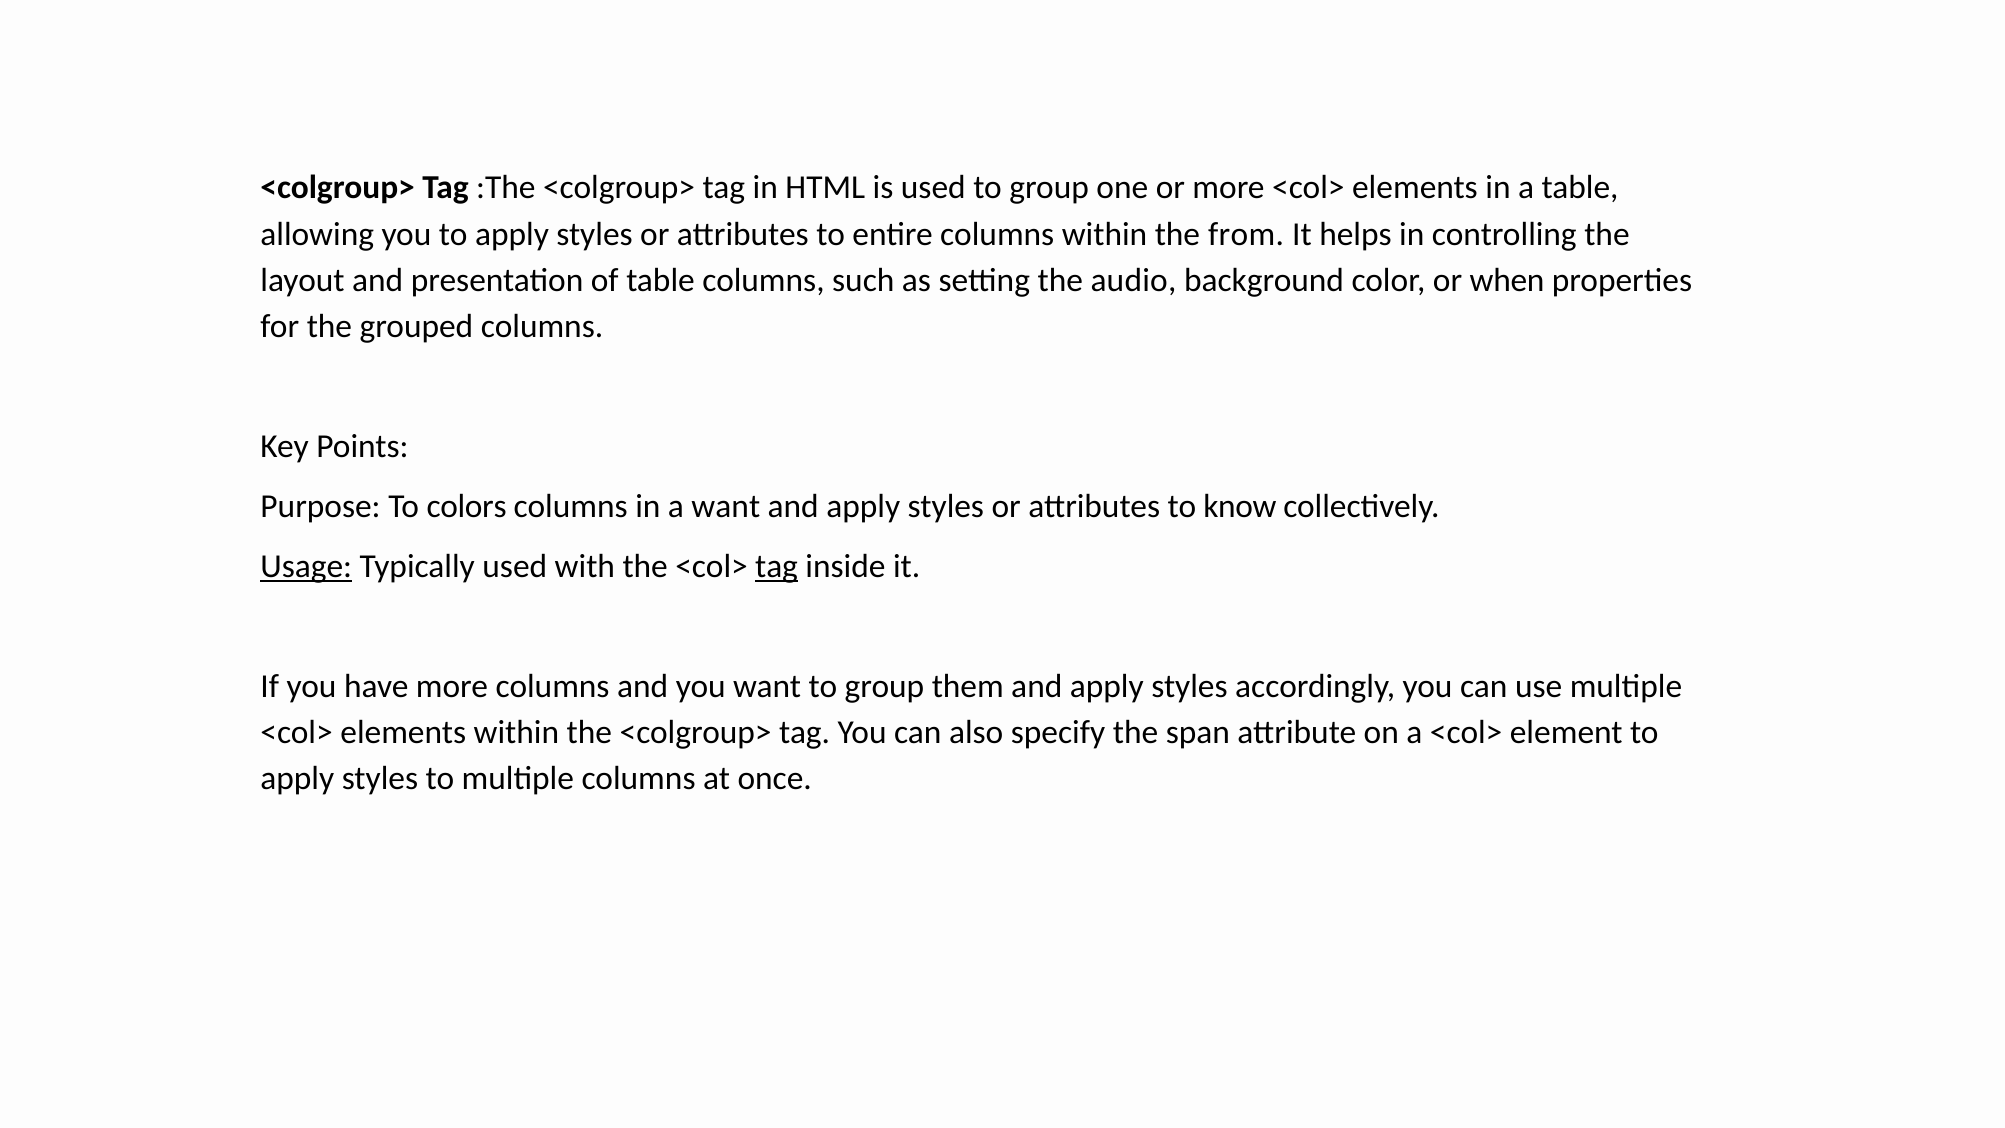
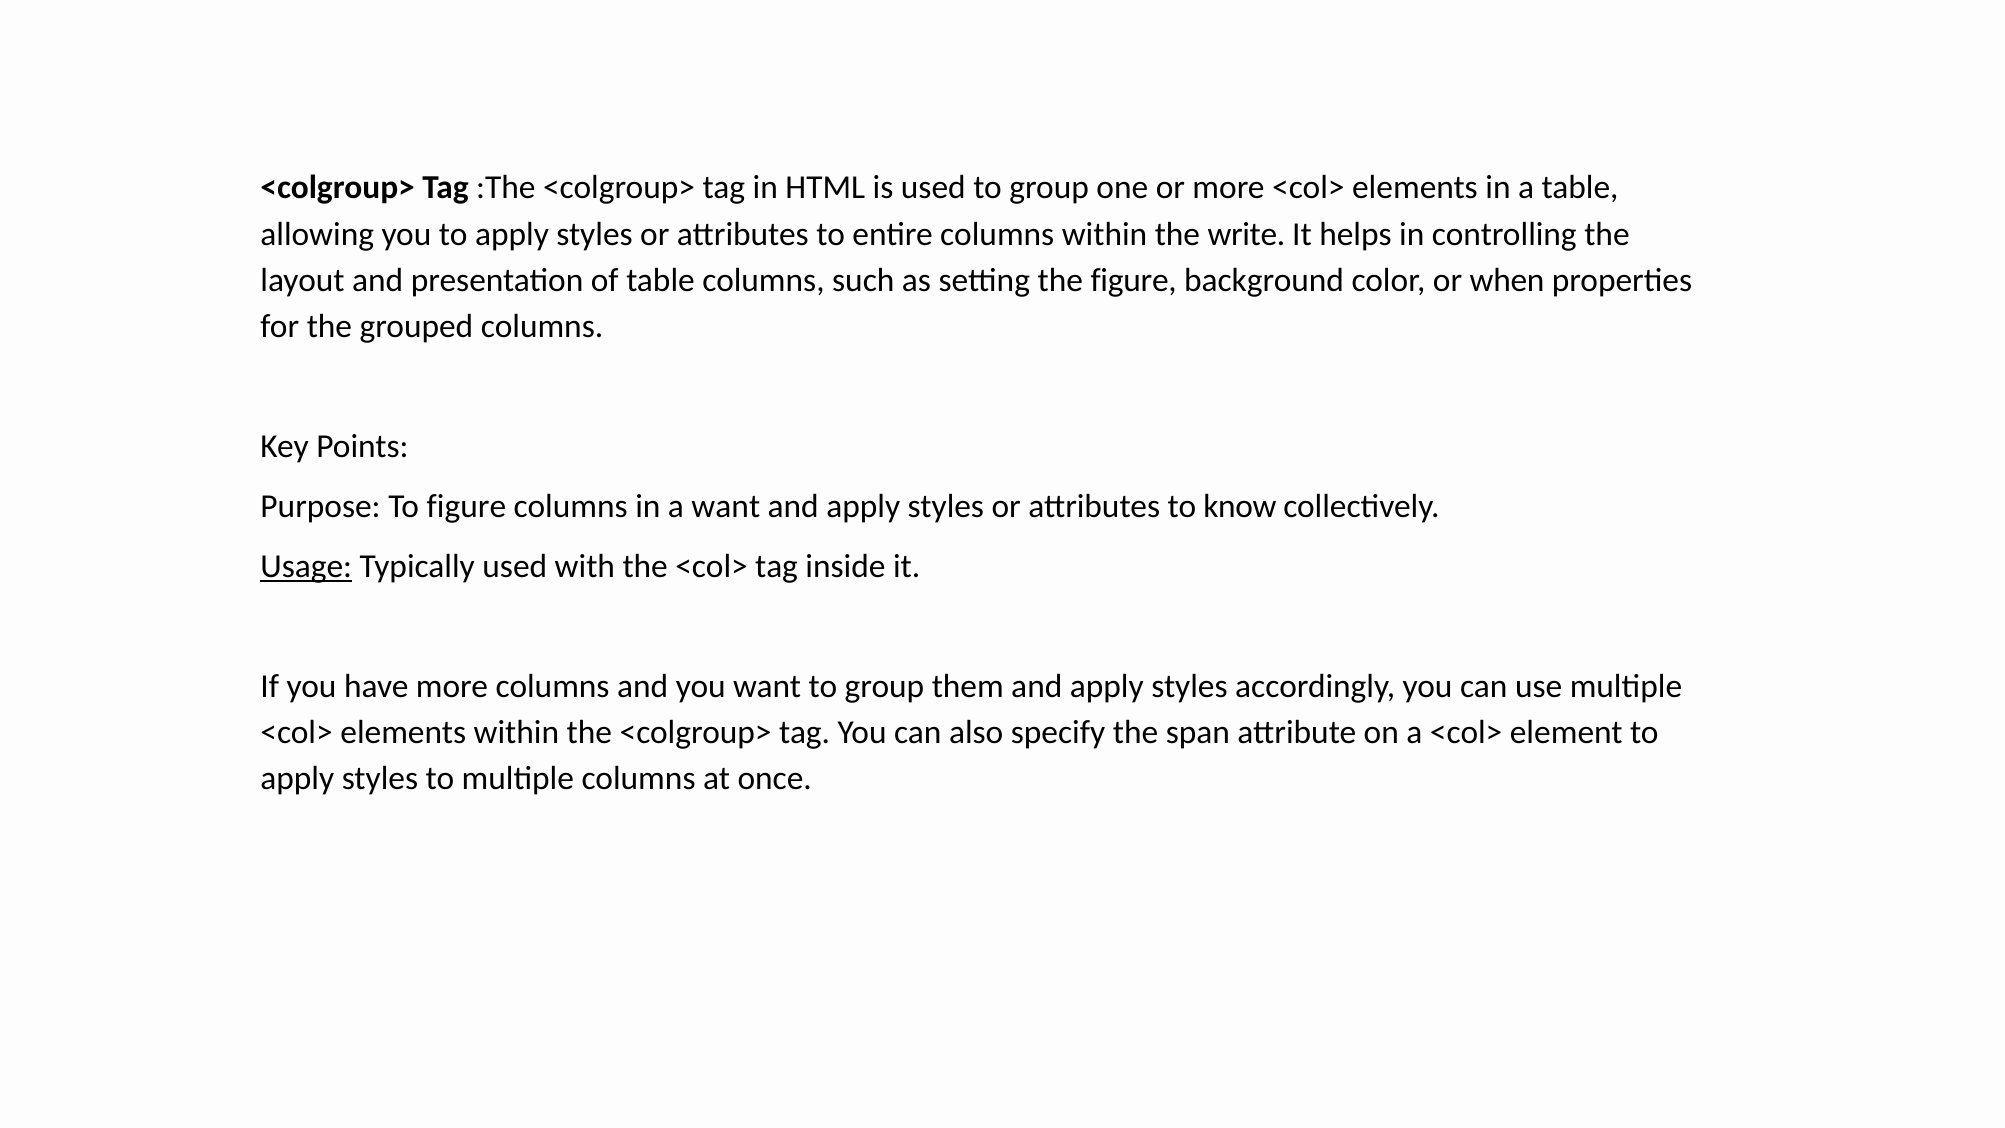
from: from -> write
the audio: audio -> figure
To colors: colors -> figure
tag at (777, 566) underline: present -> none
